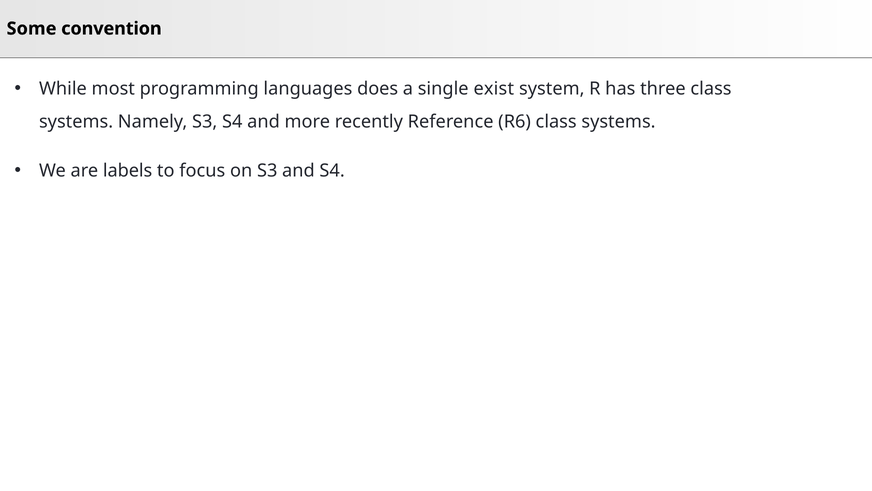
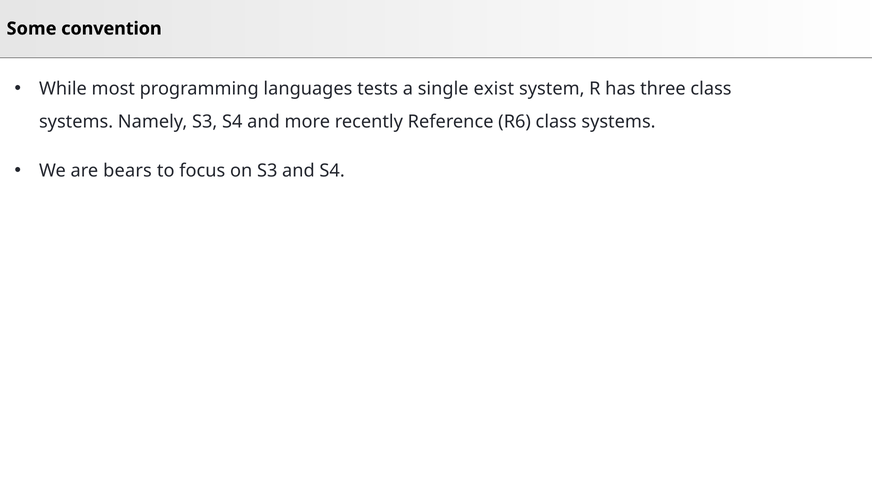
does: does -> tests
labels: labels -> bears
